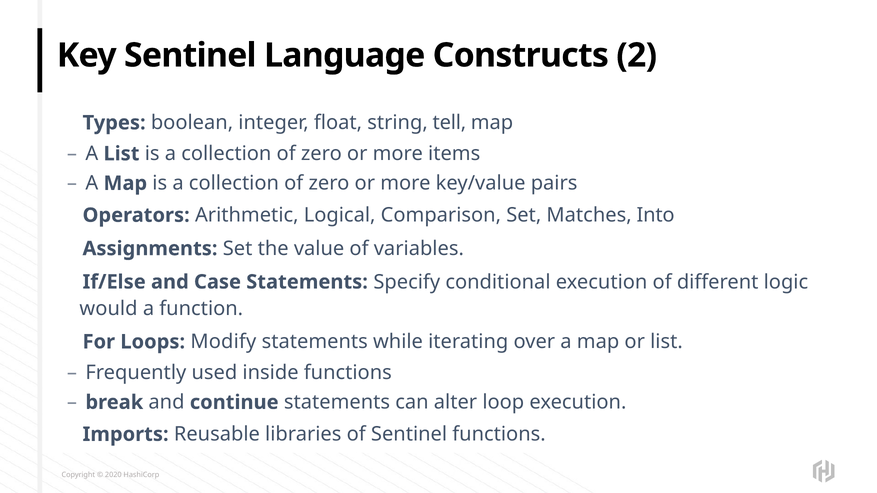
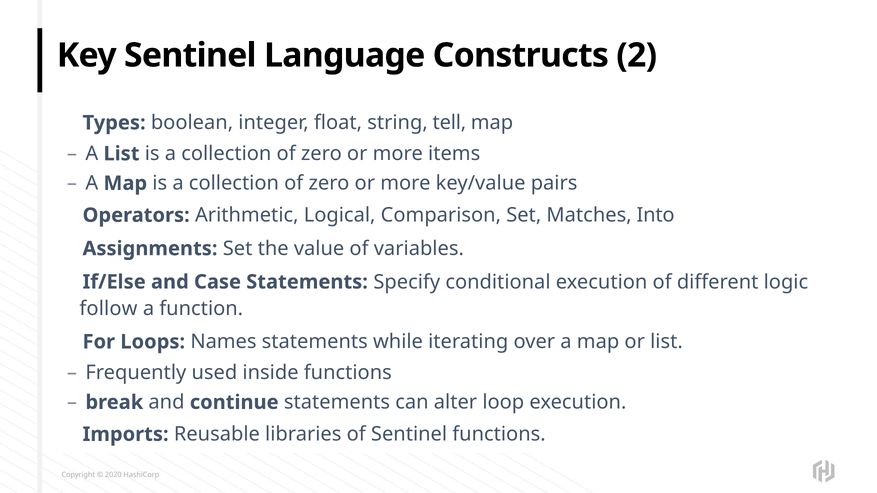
would: would -> follow
Modify: Modify -> Names
